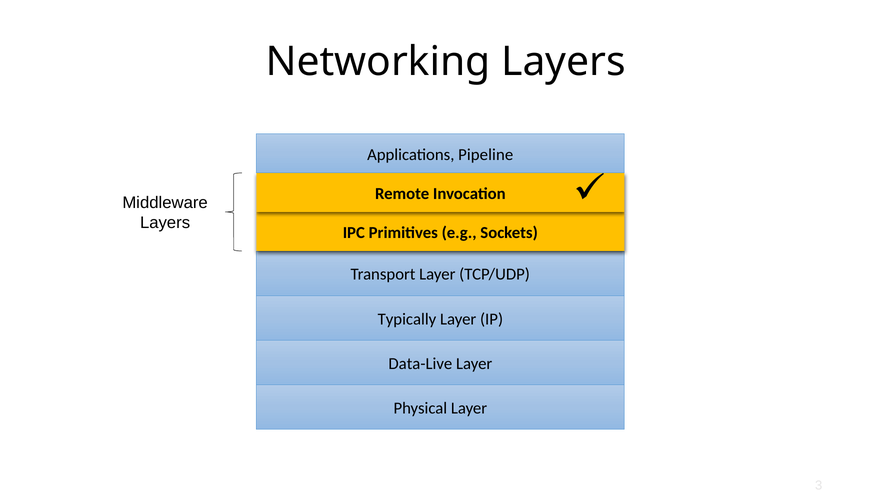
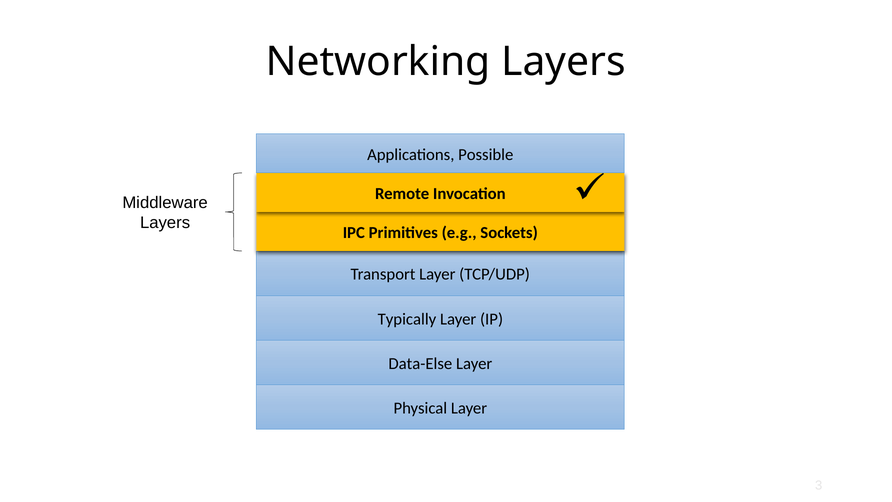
Pipeline: Pipeline -> Possible
Data-Live: Data-Live -> Data-Else
